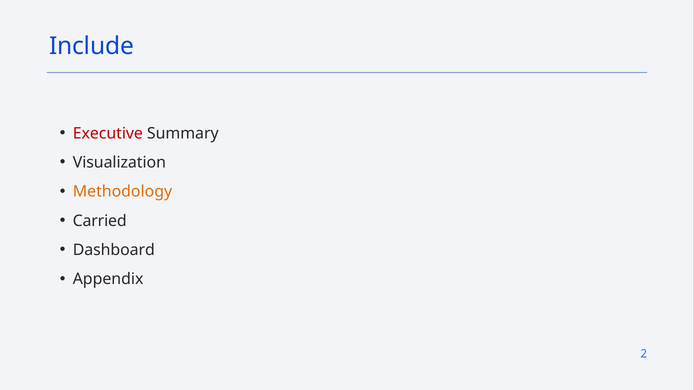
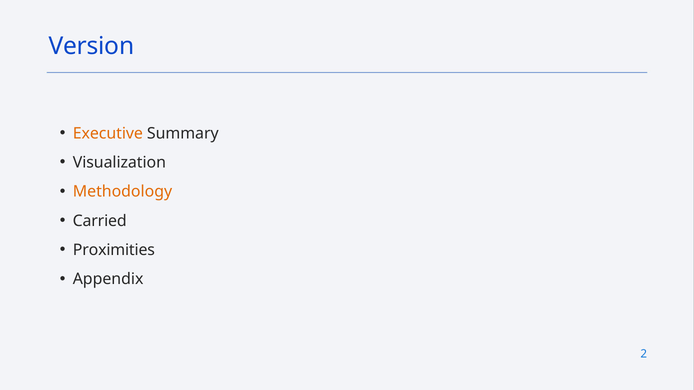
Include: Include -> Version
Executive colour: red -> orange
Dashboard: Dashboard -> Proximities
